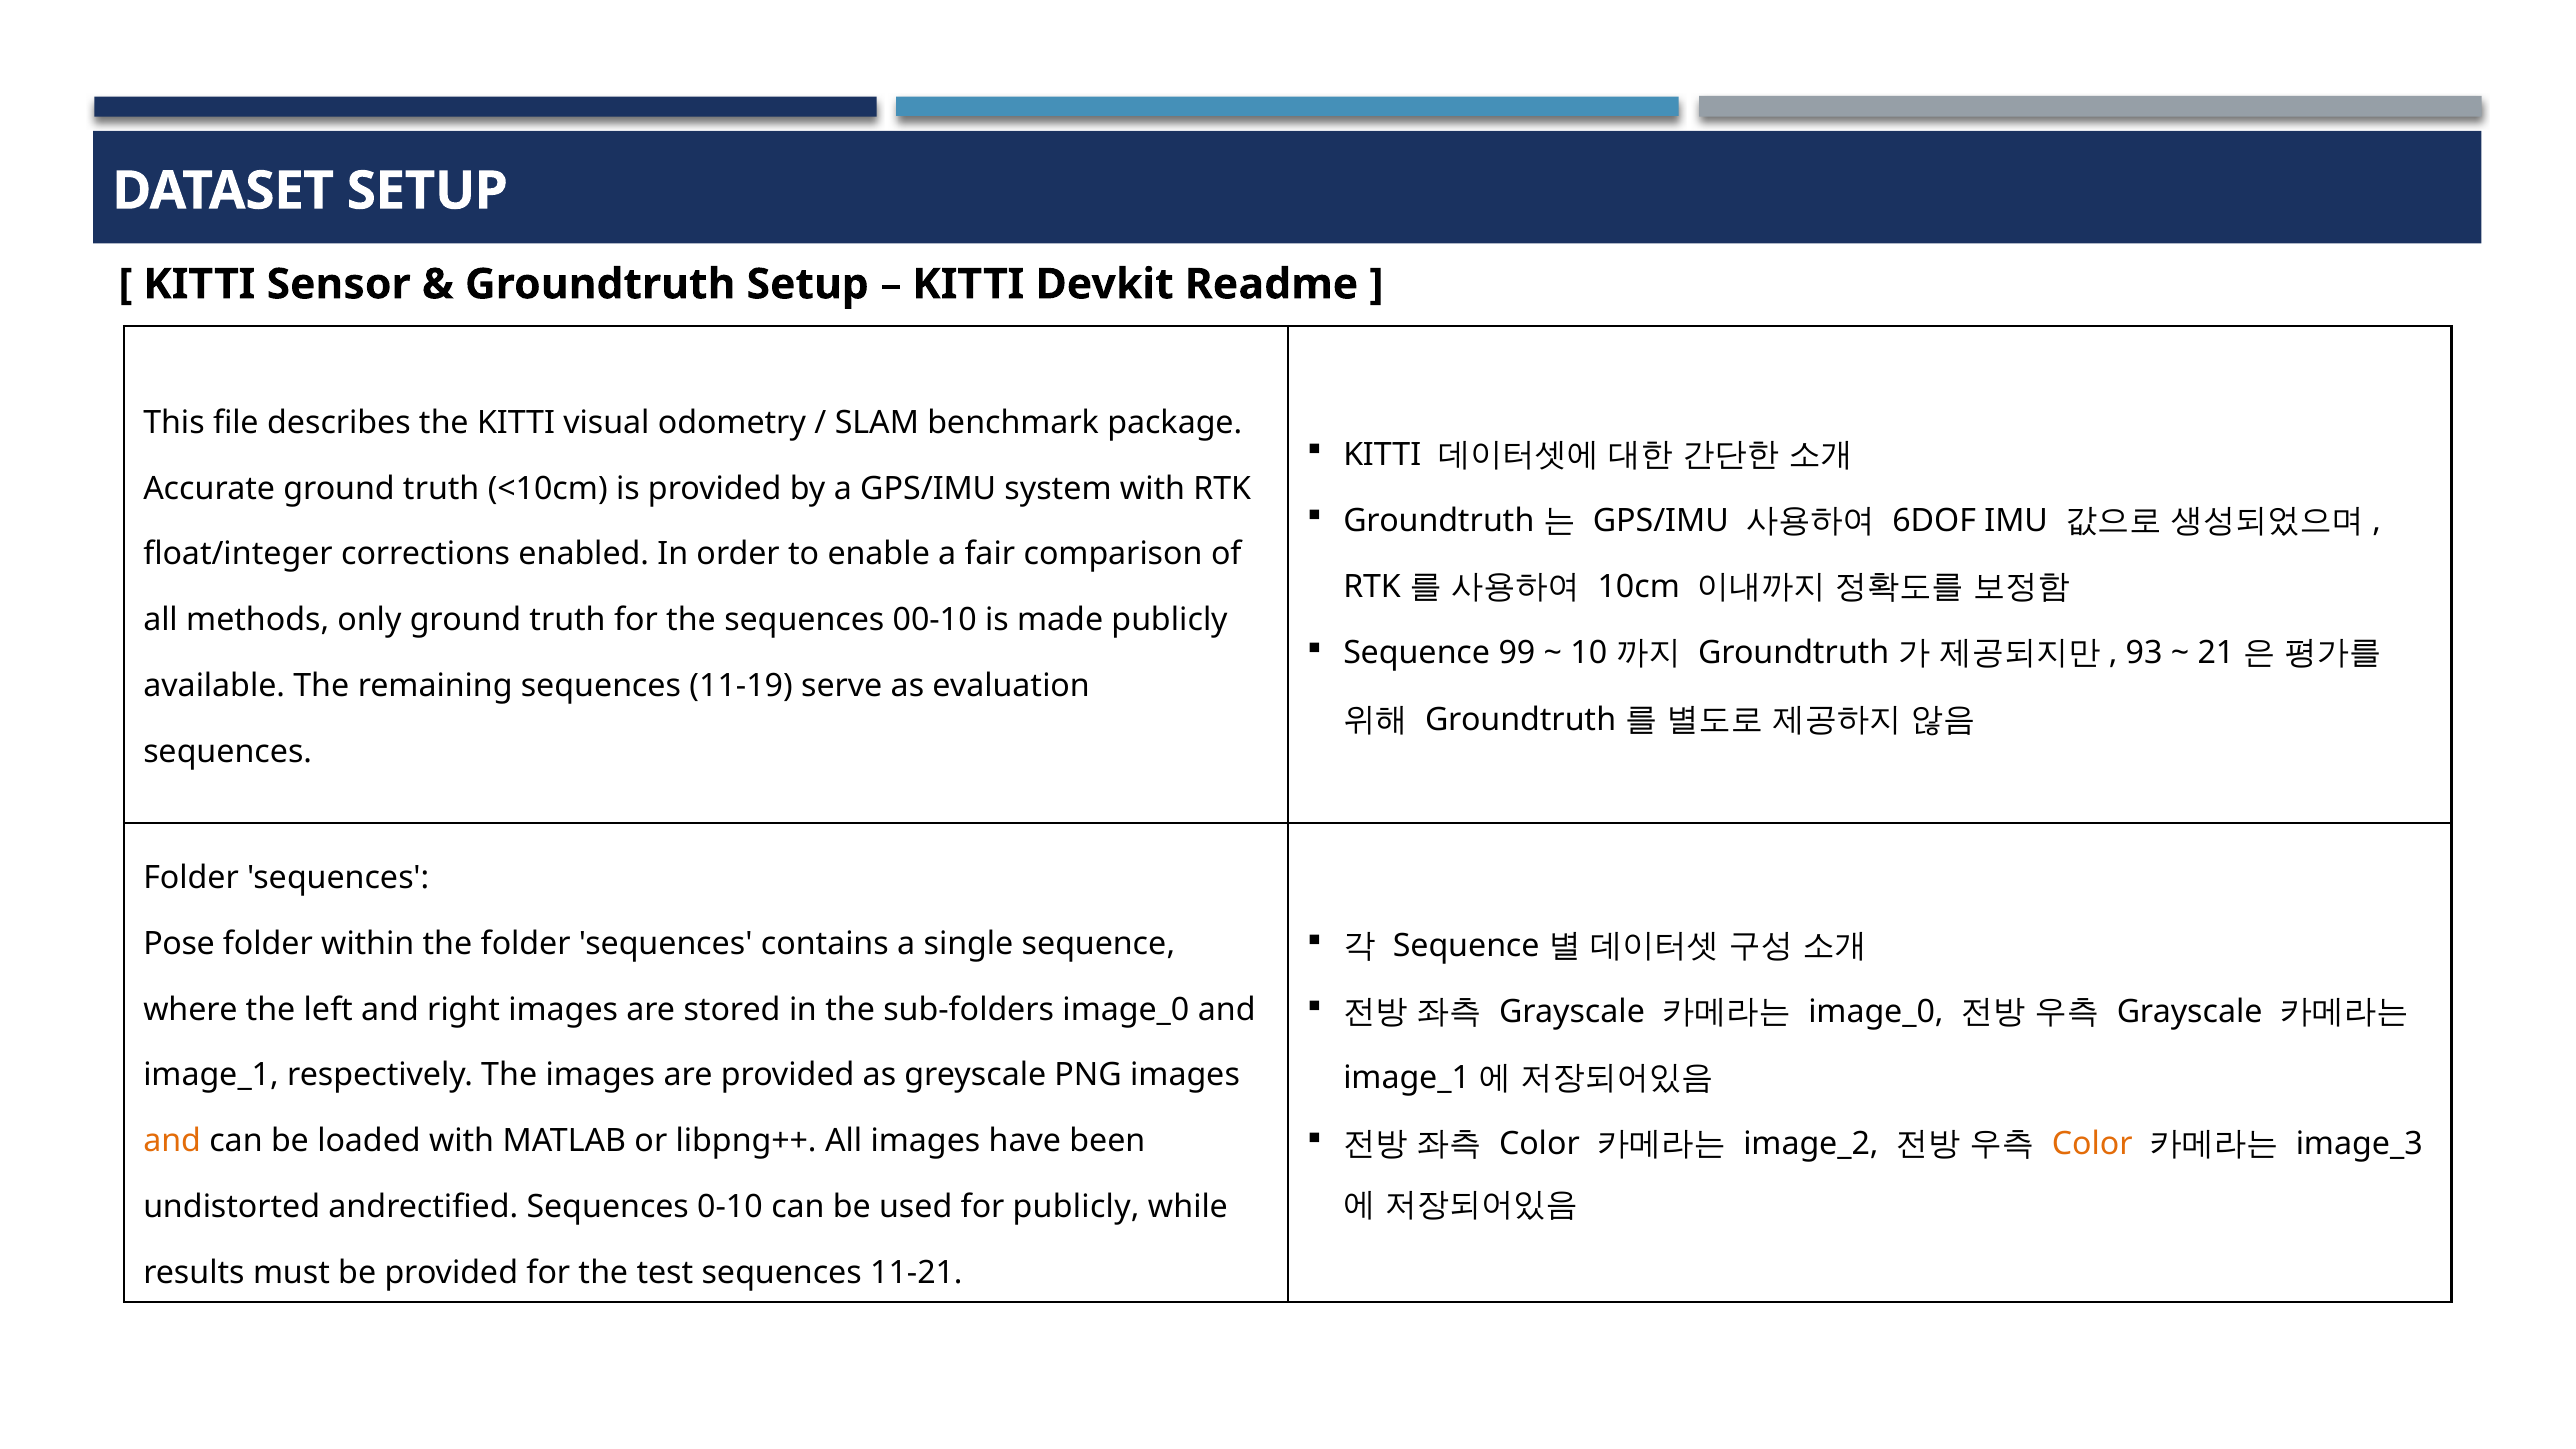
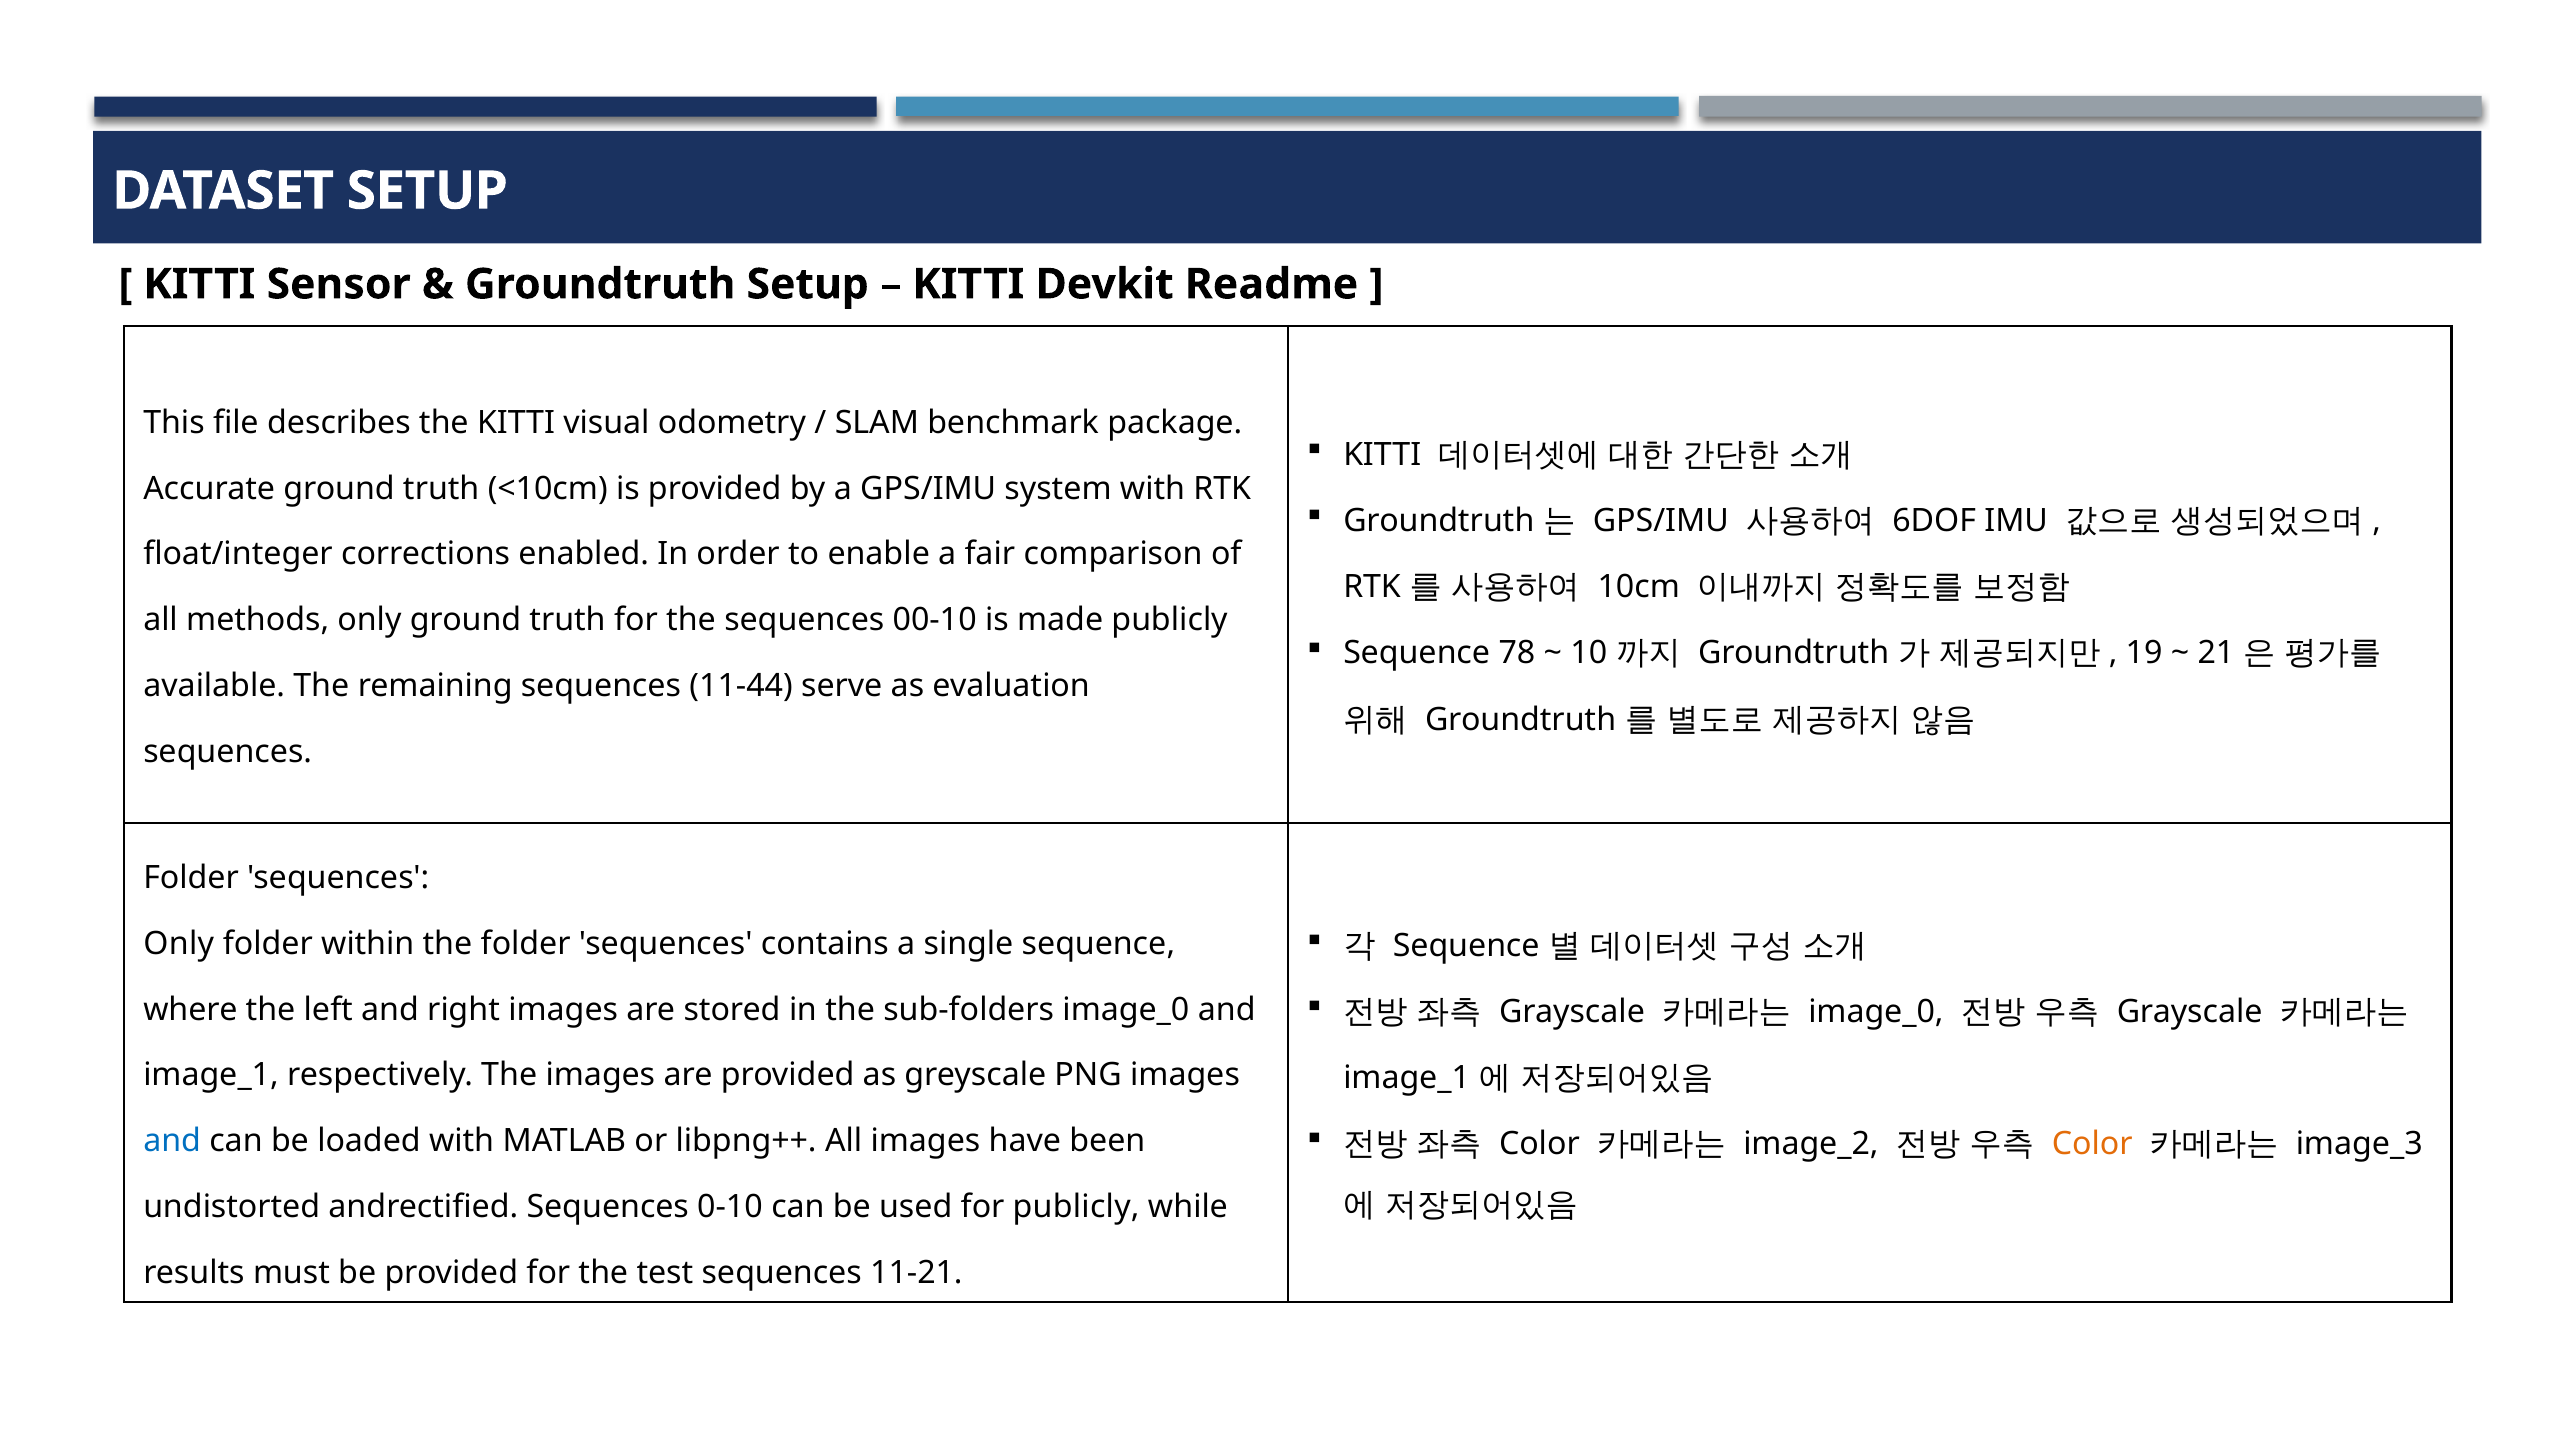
99: 99 -> 78
93: 93 -> 19
11-19: 11-19 -> 11-44
Pose at (179, 944): Pose -> Only
and at (172, 1141) colour: orange -> blue
